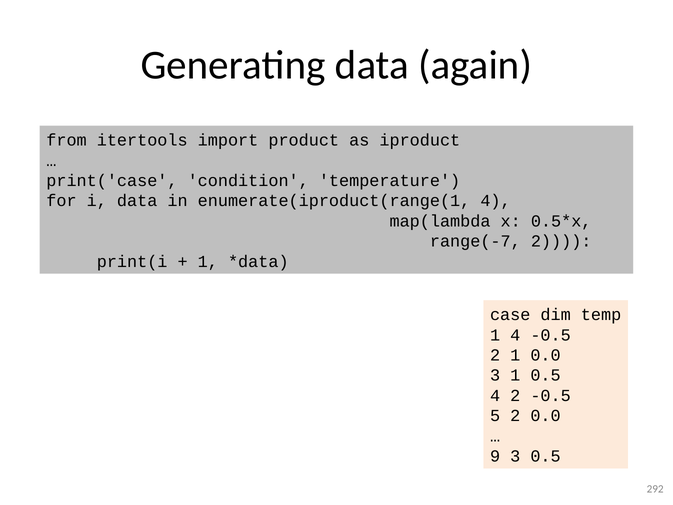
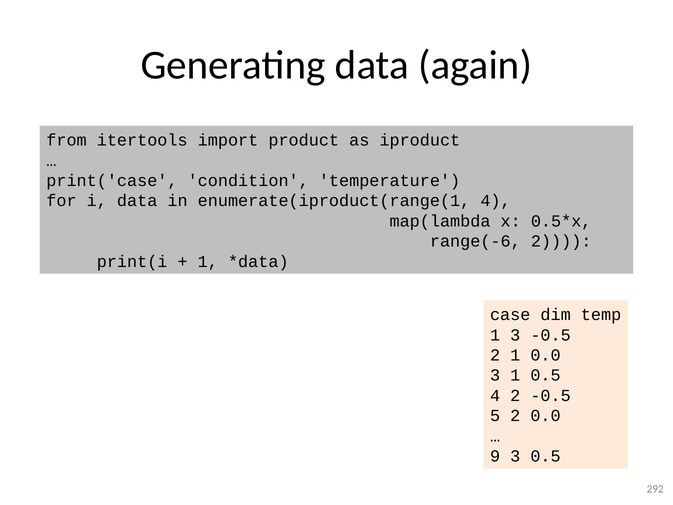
range(-7: range(-7 -> range(-6
1 4: 4 -> 3
